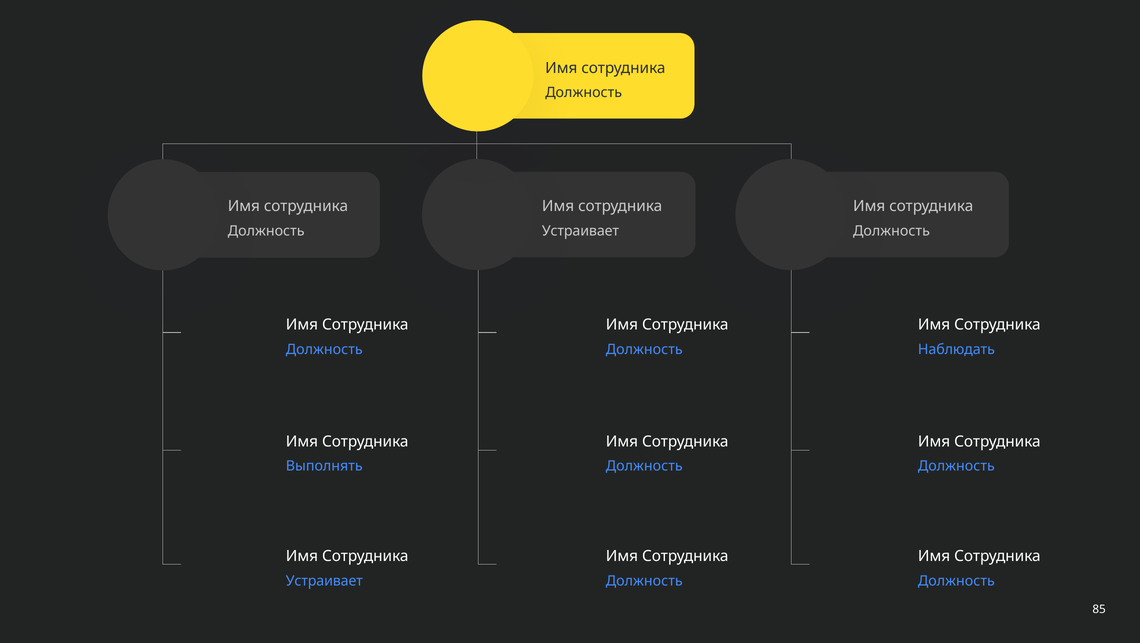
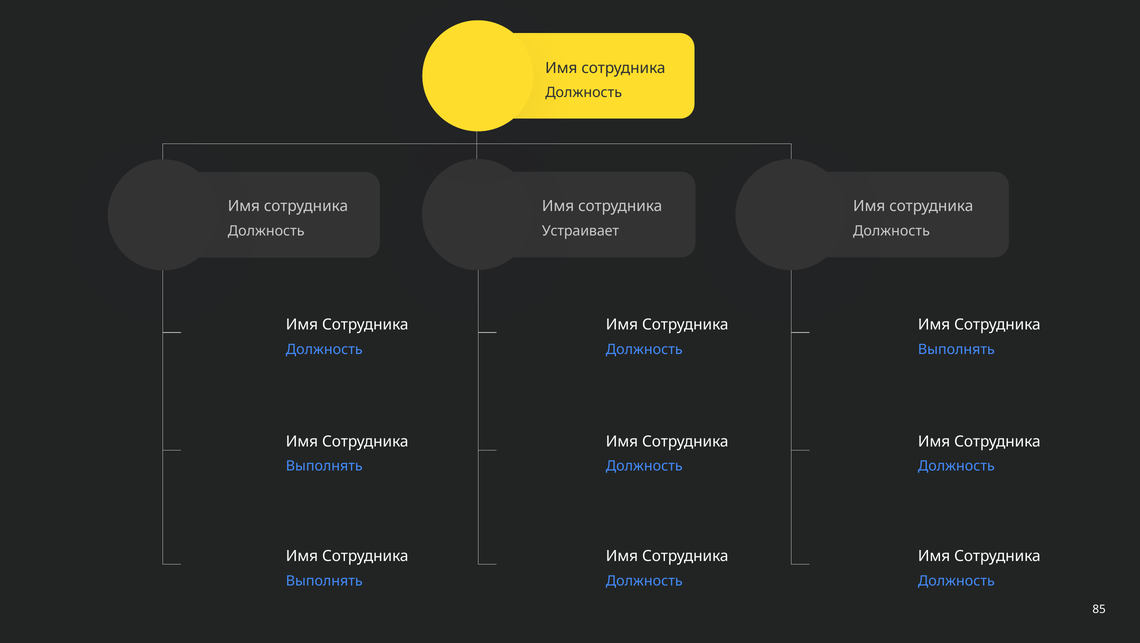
Наблюдать at (956, 349): Наблюдать -> Выполнять
Устраивает at (324, 581): Устраивает -> Выполнять
